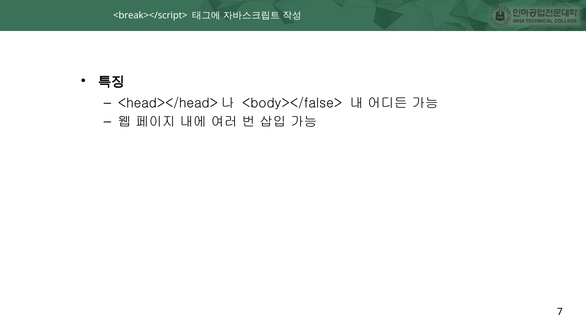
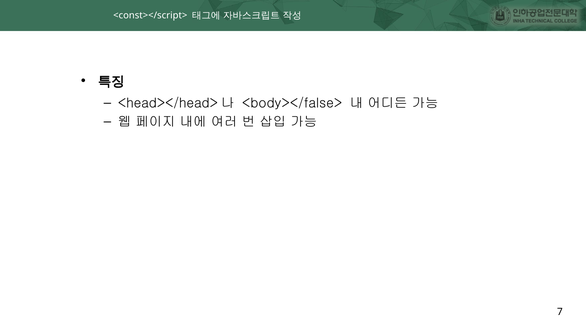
<break></script>: <break></script> -> <const></script>
